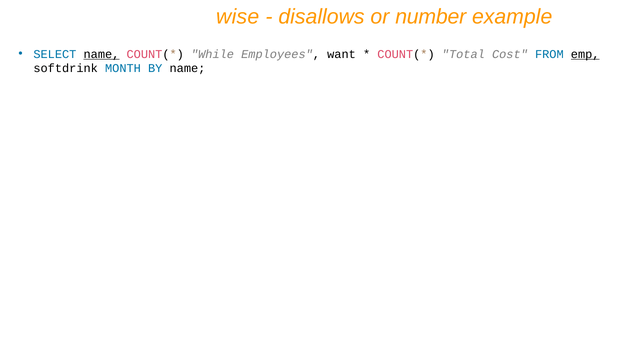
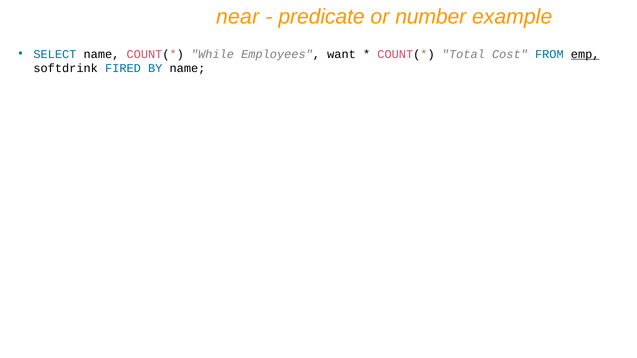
wise: wise -> near
disallows: disallows -> predicate
name at (101, 54) underline: present -> none
MONTH: MONTH -> FIRED
